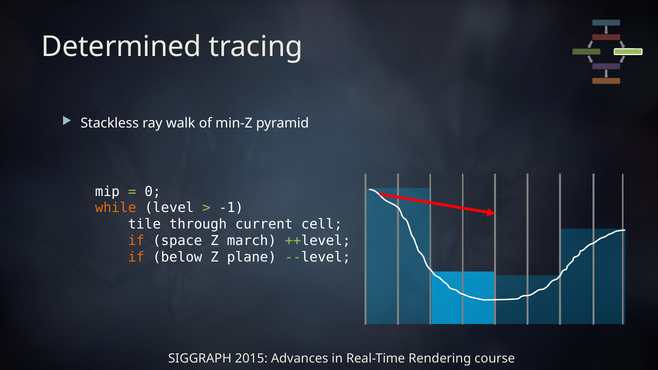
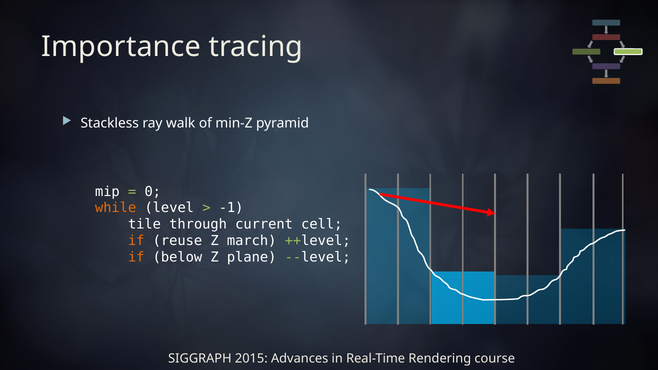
Determined: Determined -> Importance
space: space -> reuse
